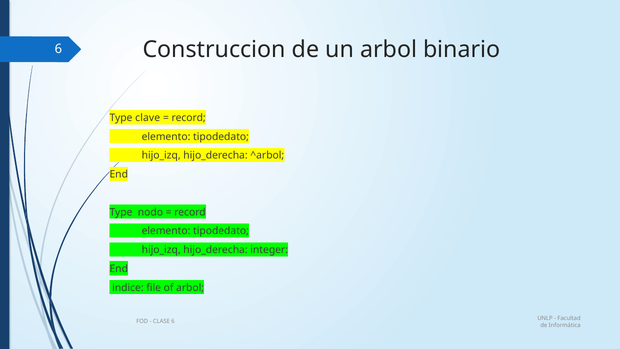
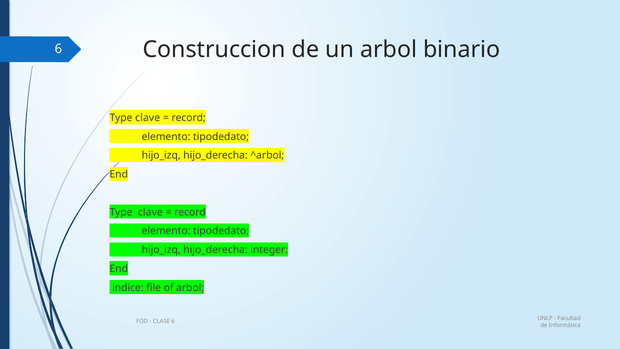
nodo at (150, 212): nodo -> clave
